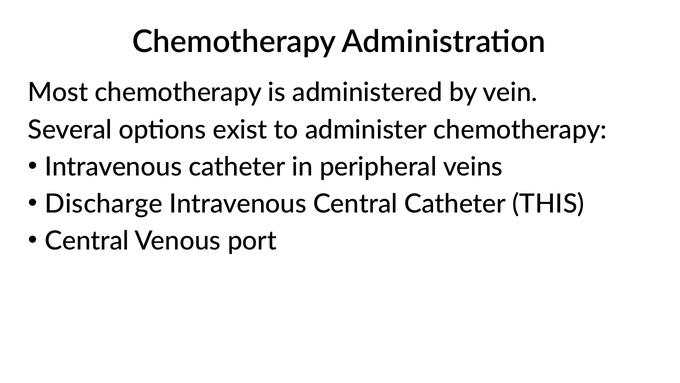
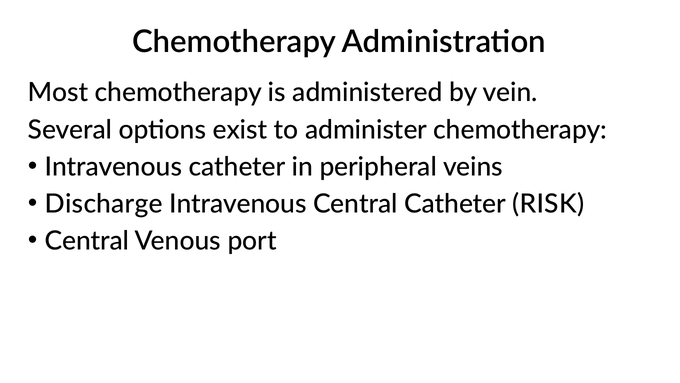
THIS: THIS -> RISK
